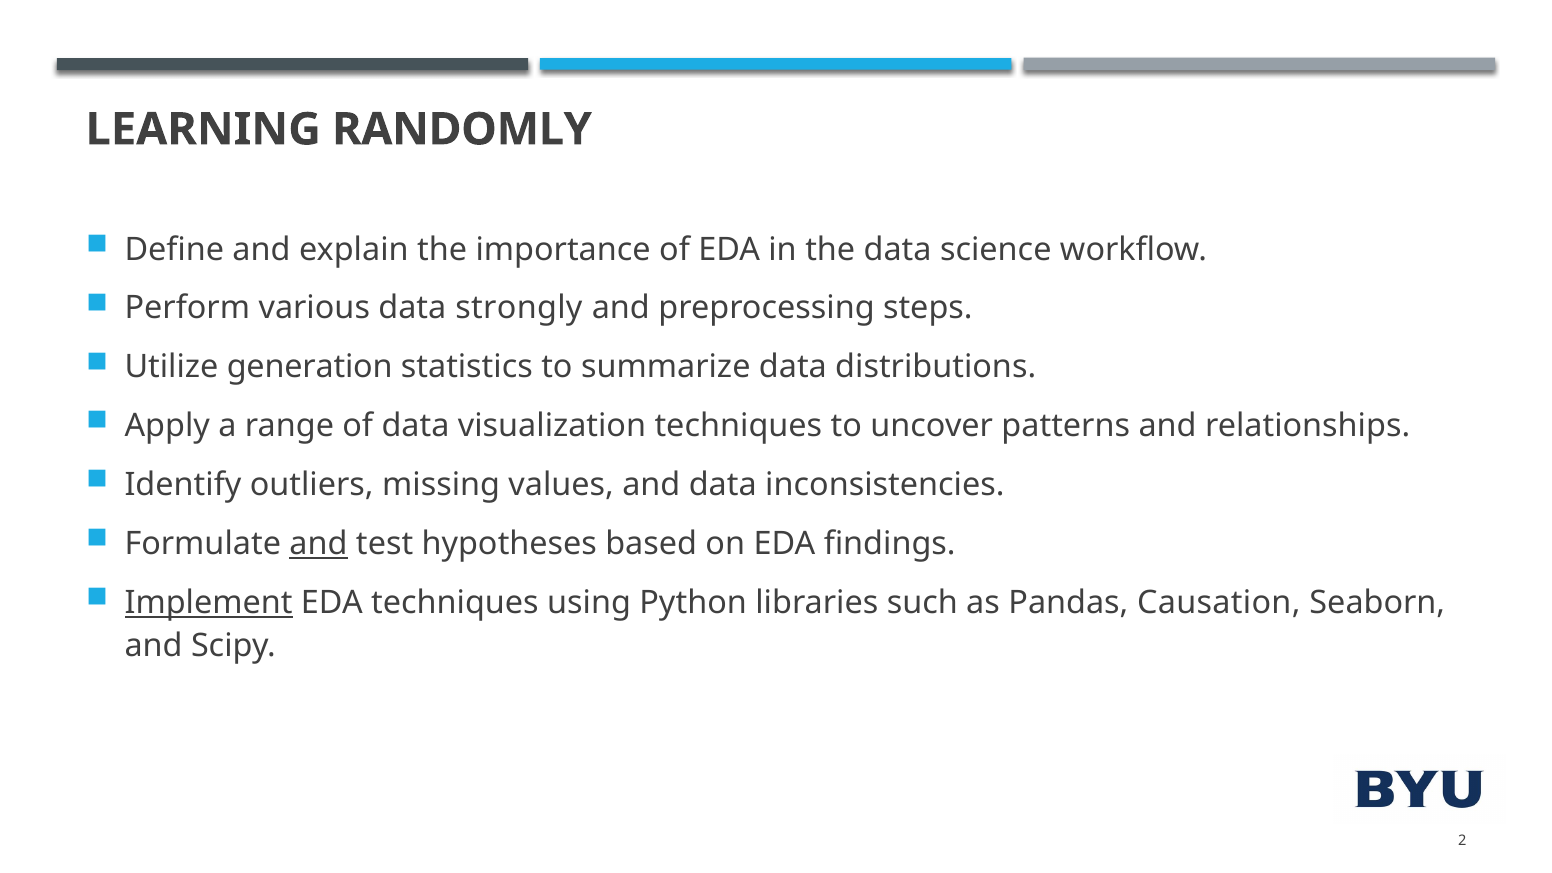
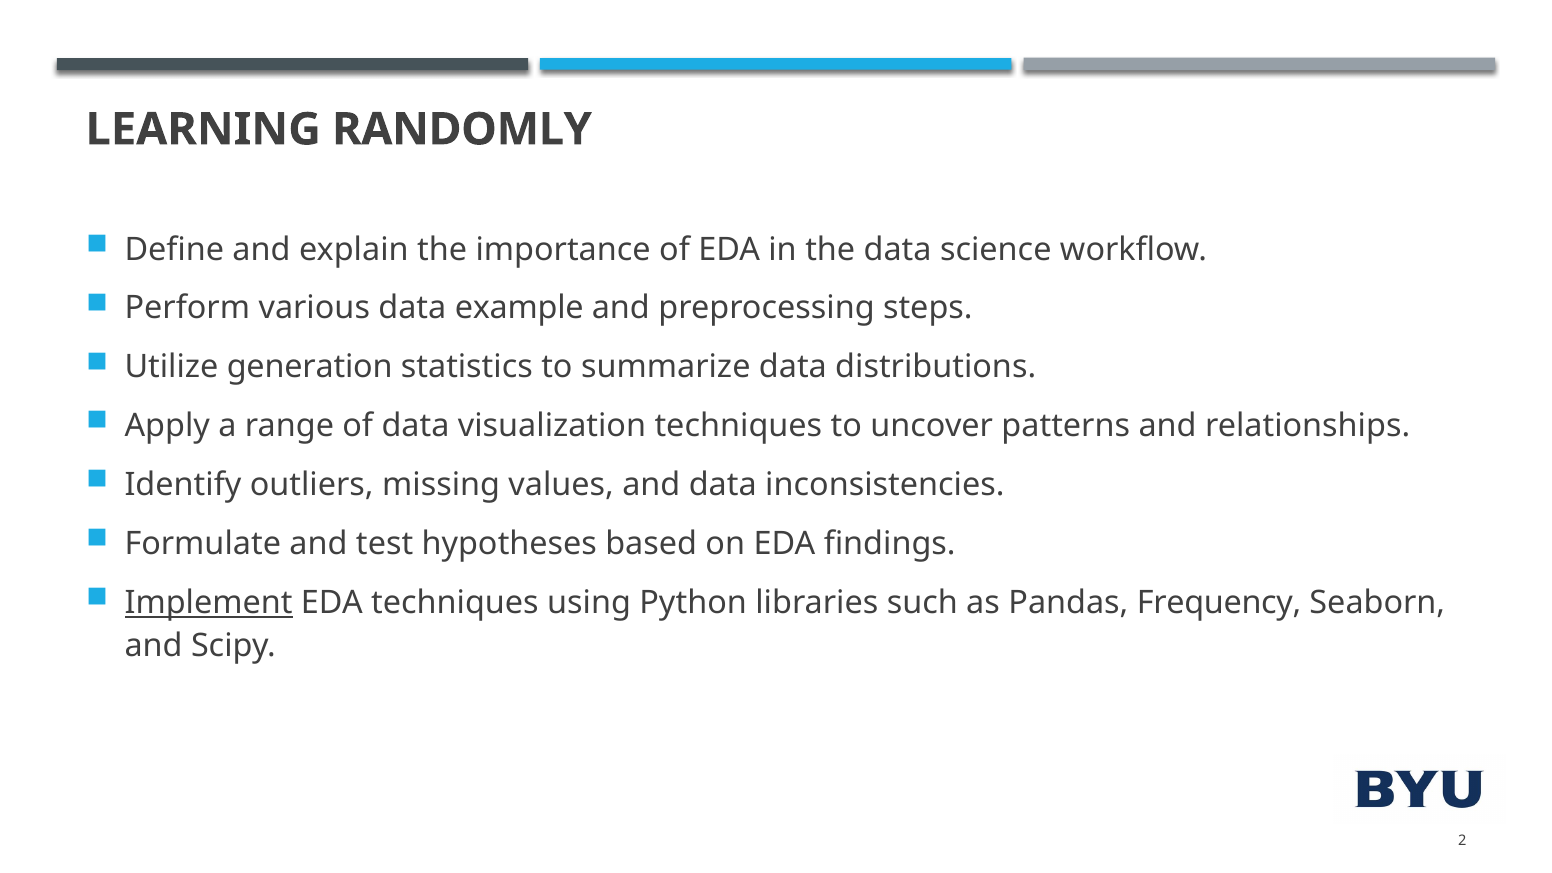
strongly: strongly -> example
and at (318, 544) underline: present -> none
Causation: Causation -> Frequency
